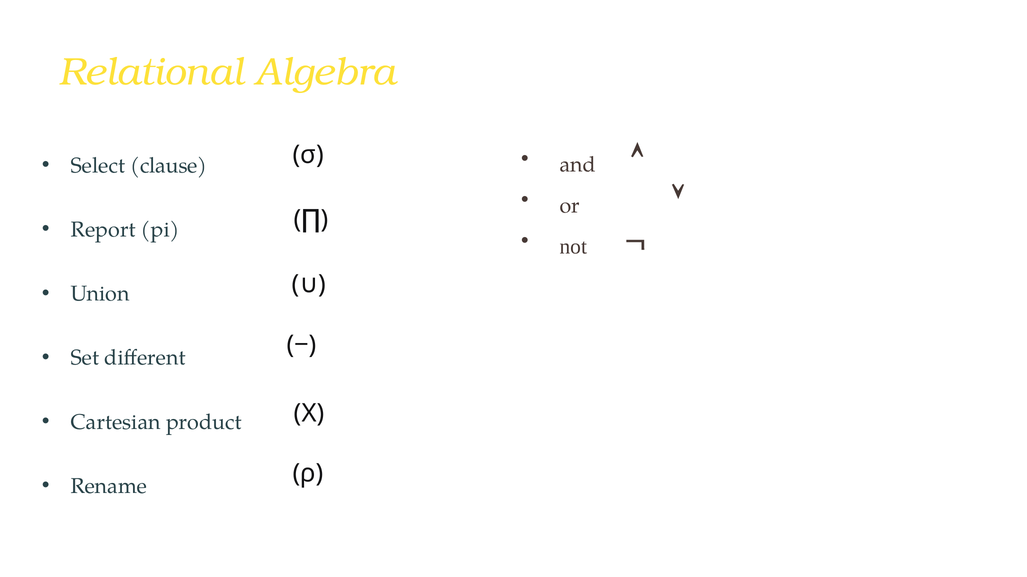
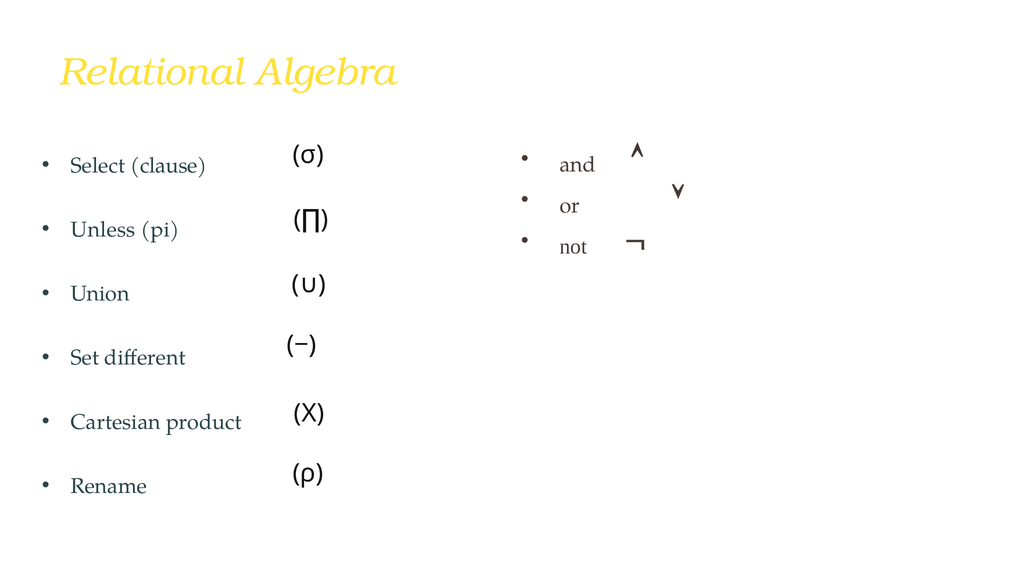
Report: Report -> Unless
